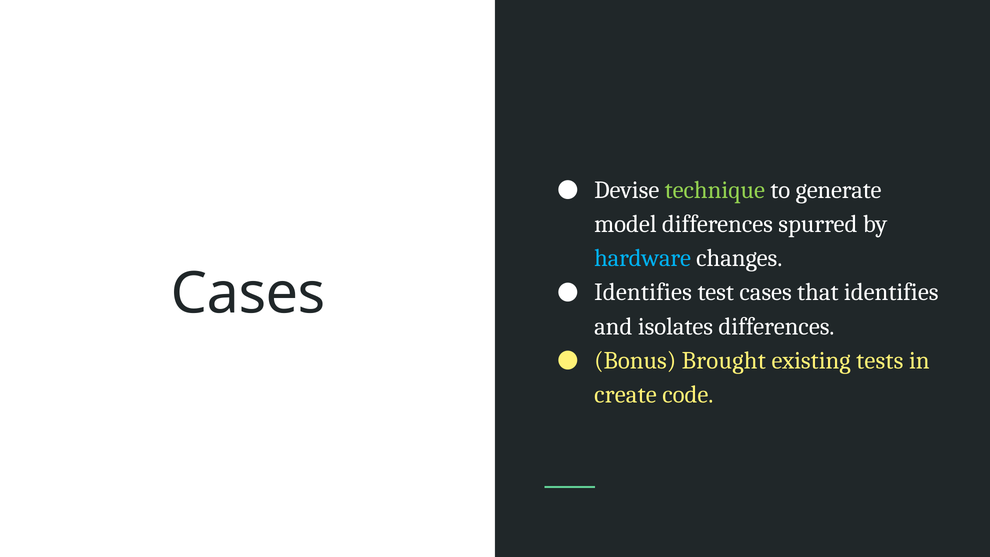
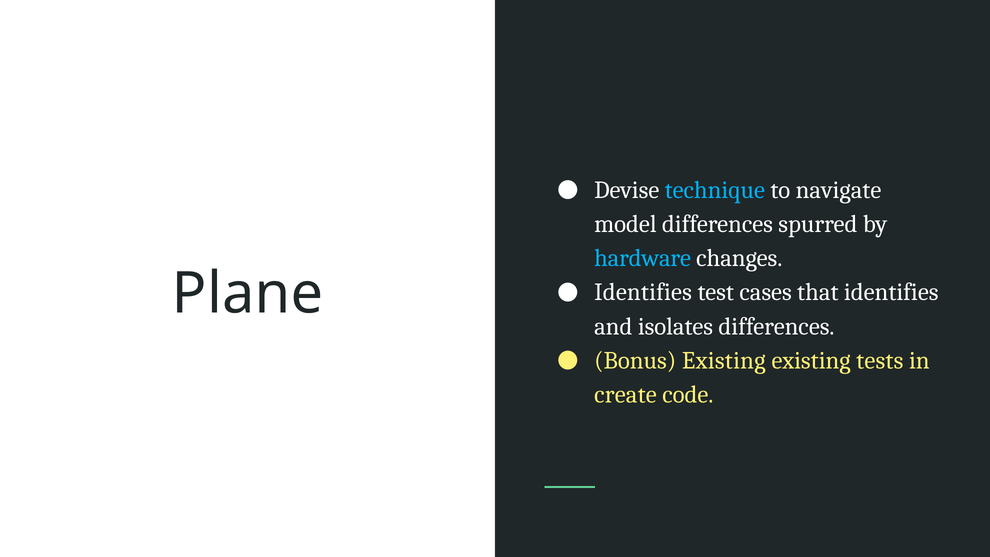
technique colour: light green -> light blue
generate: generate -> navigate
Cases at (248, 294): Cases -> Plane
Bonus Brought: Brought -> Existing
